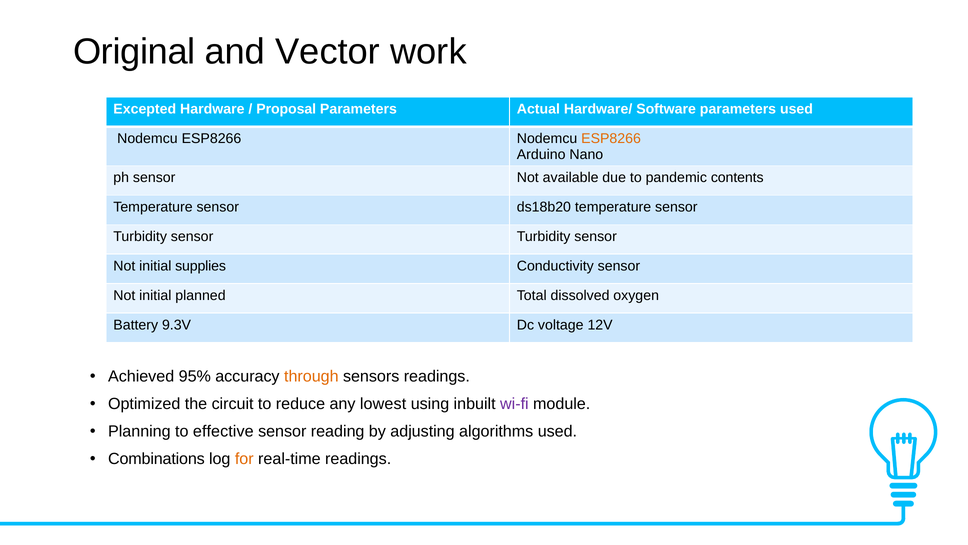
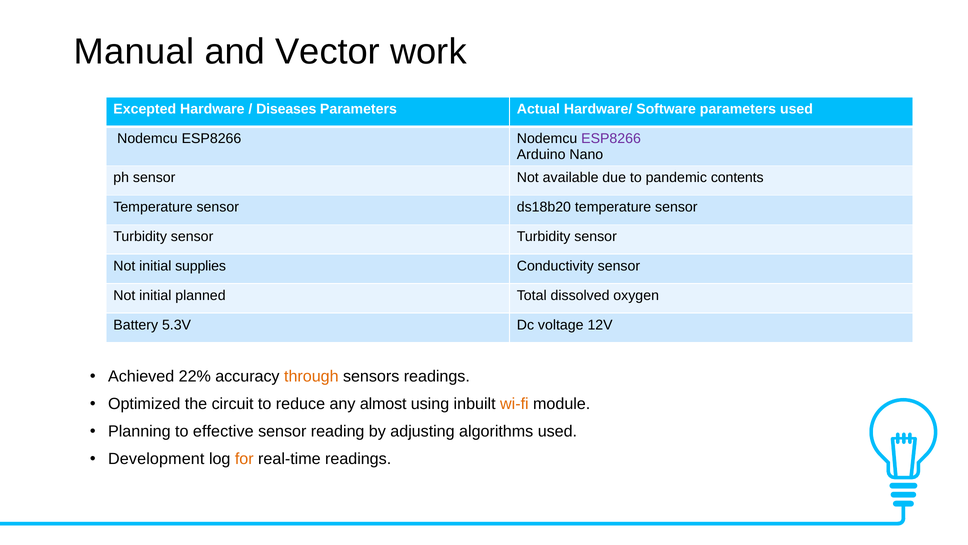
Original: Original -> Manual
Proposal: Proposal -> Diseases
ESP8266 at (611, 138) colour: orange -> purple
9.3V: 9.3V -> 5.3V
95%: 95% -> 22%
lowest: lowest -> almost
wi-fi colour: purple -> orange
Combinations: Combinations -> Development
